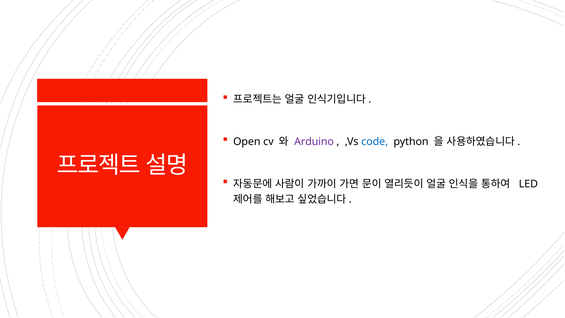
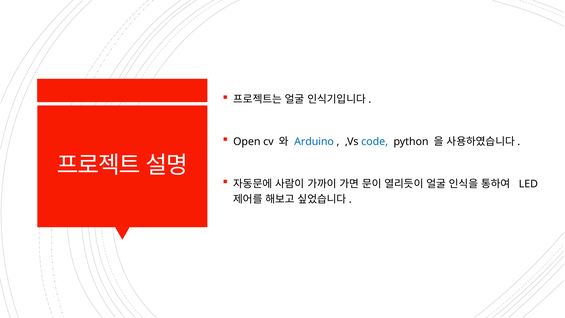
Arduino colour: purple -> blue
